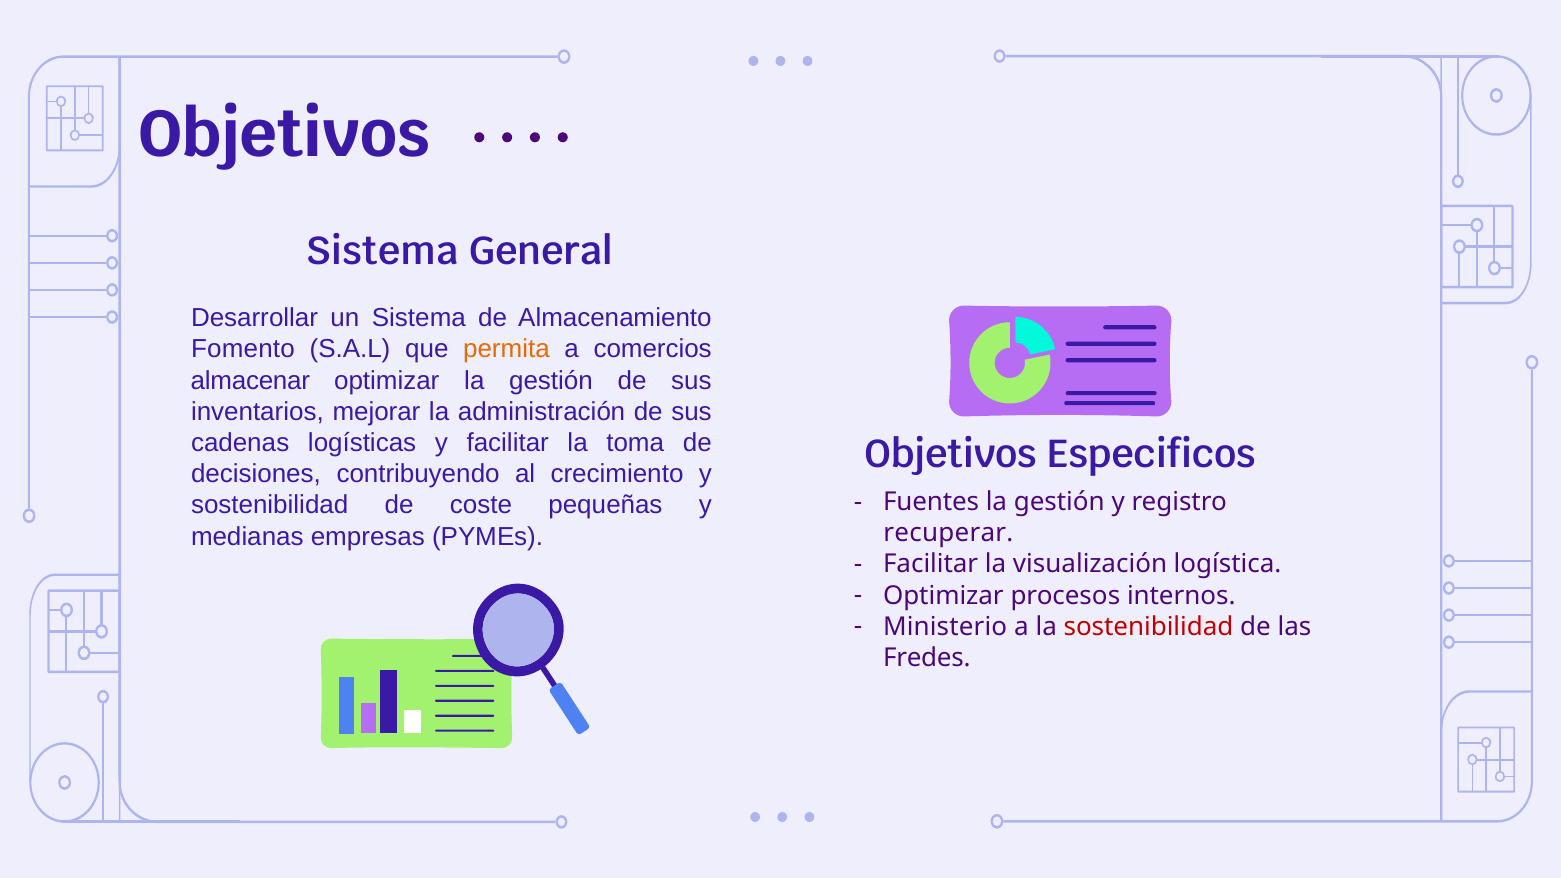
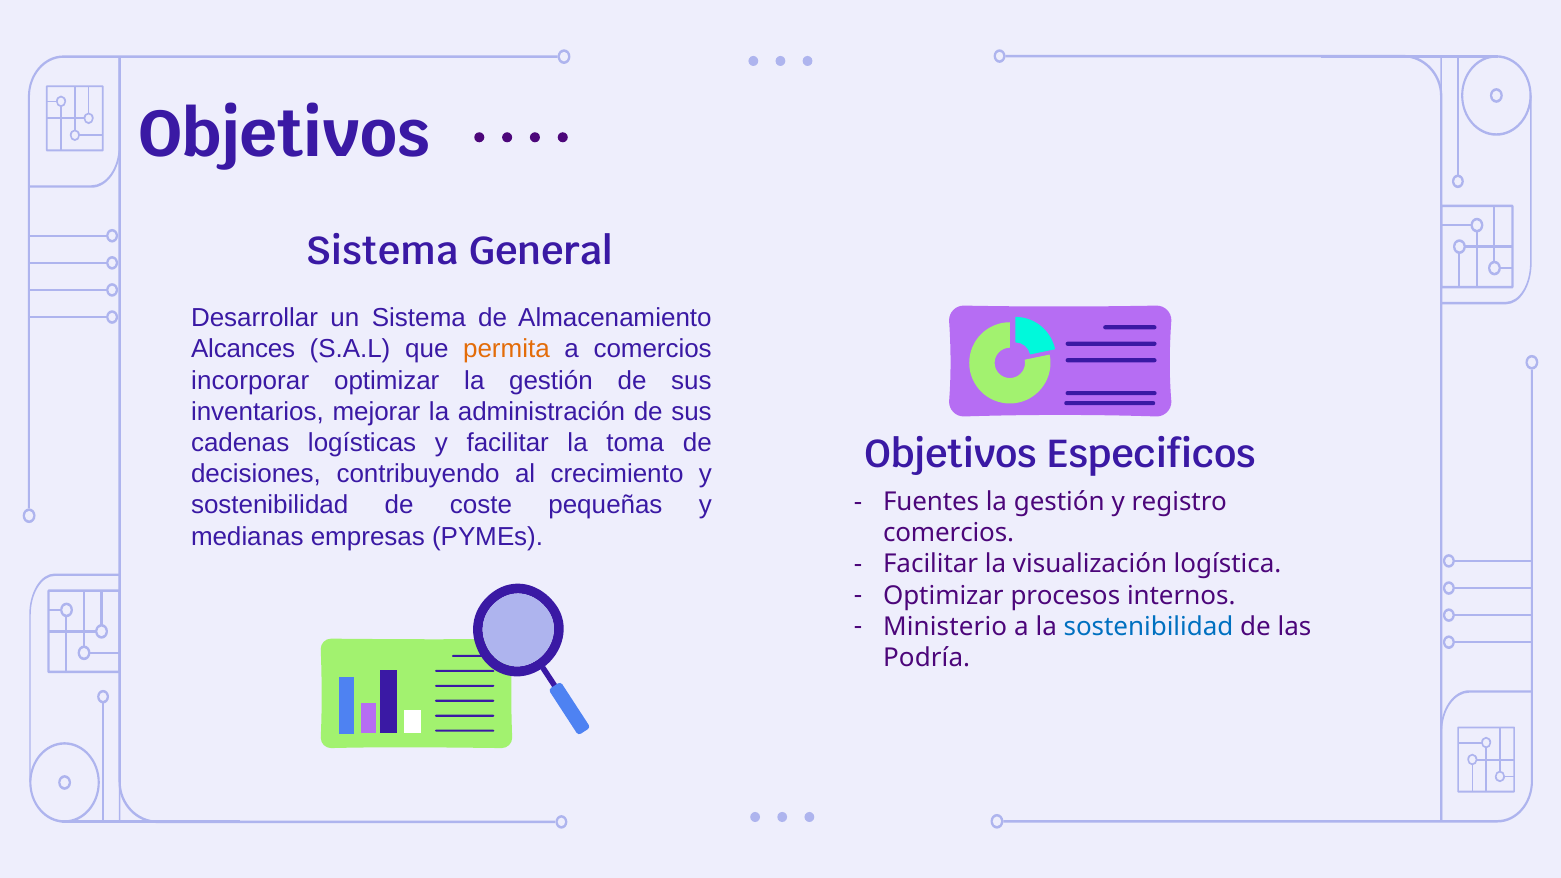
Fomento: Fomento -> Alcances
almacenar: almacenar -> incorporar
recuperar at (948, 533): recuperar -> comercios
sostenibilidad at (1148, 627) colour: red -> blue
Fredes: Fredes -> Podría
